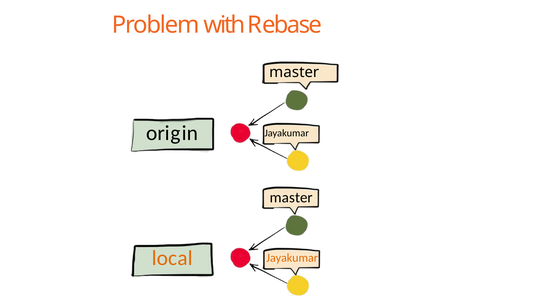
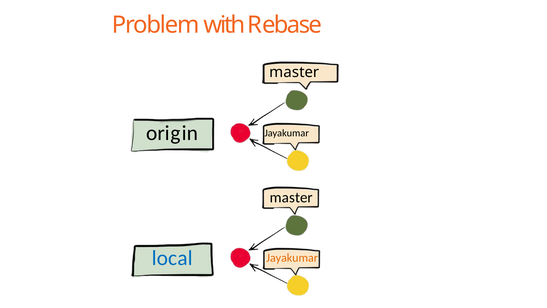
local colour: orange -> blue
